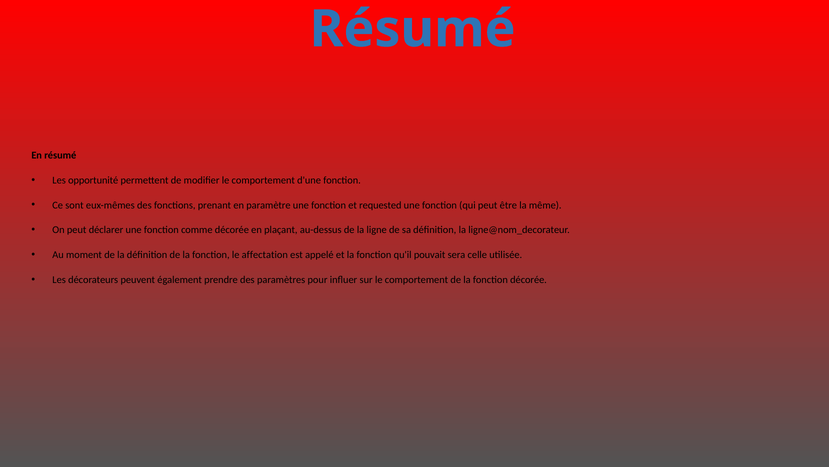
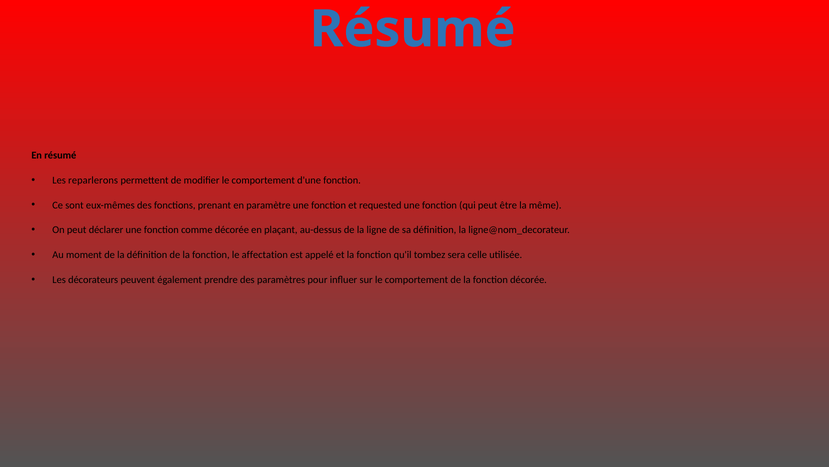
opportunité: opportunité -> reparlerons
pouvait: pouvait -> tombez
